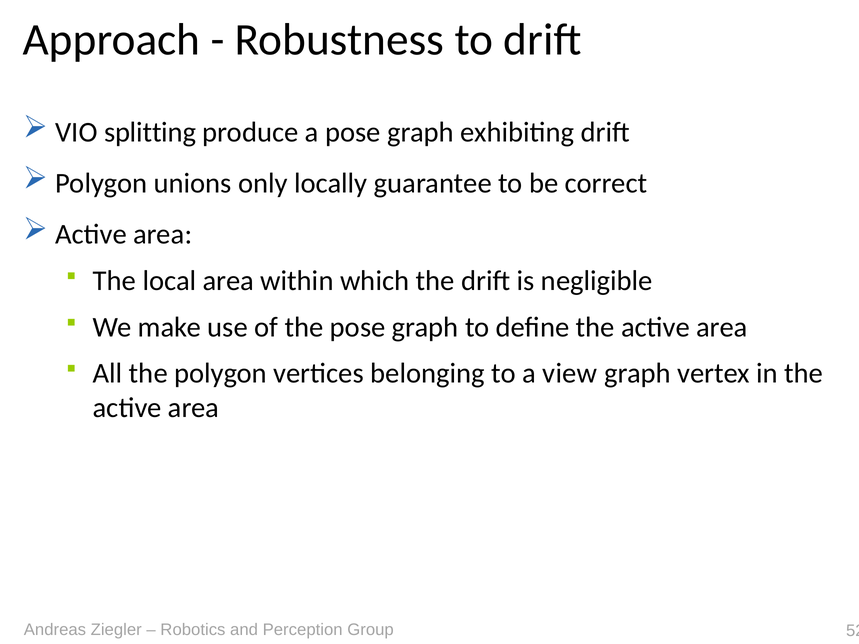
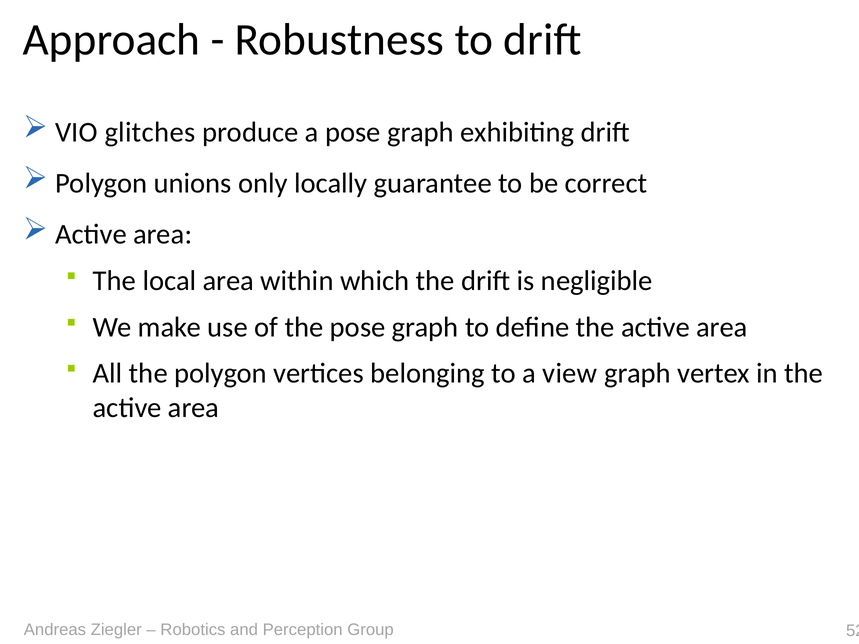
splitting: splitting -> glitches
